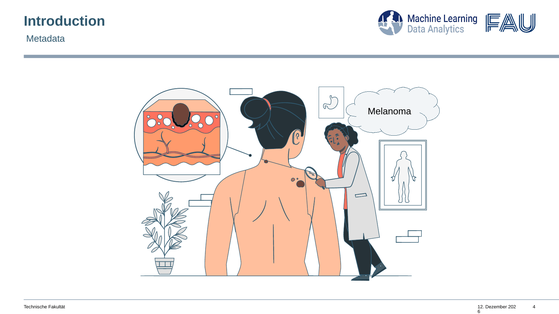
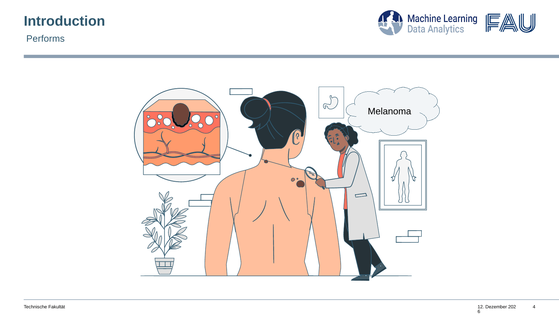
Metadata: Metadata -> Performs
